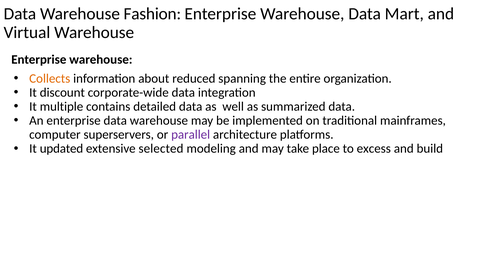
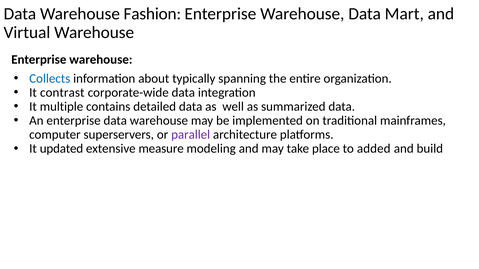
Collects colour: orange -> blue
reduced: reduced -> typically
discount: discount -> contrast
selected: selected -> measure
excess: excess -> added
